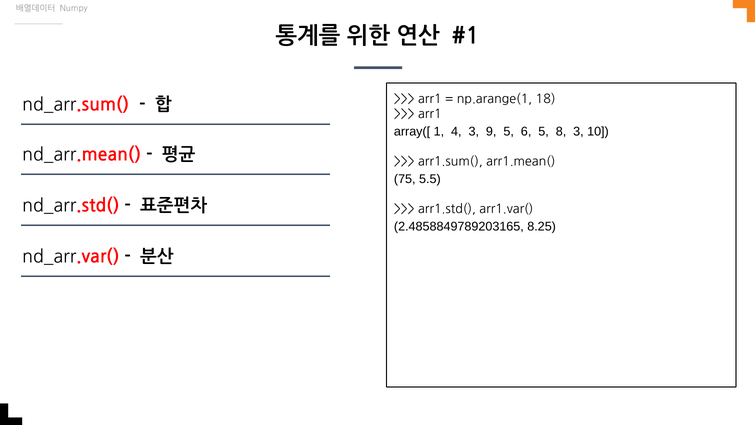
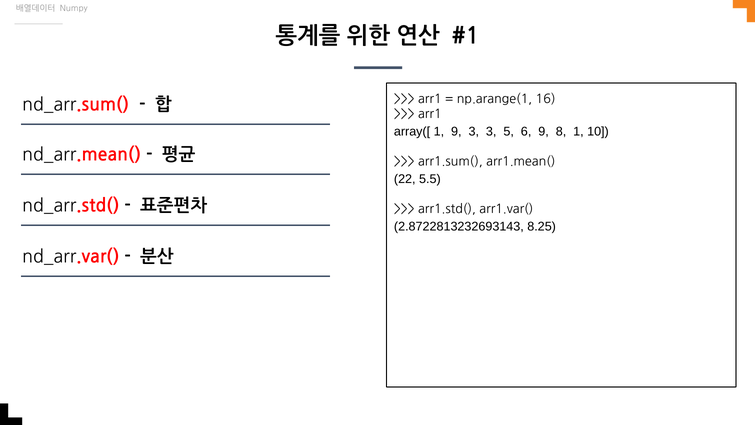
18: 18 -> 16
1 4: 4 -> 9
3 9: 9 -> 3
6 5: 5 -> 9
8 3: 3 -> 1
75: 75 -> 22
2.4858849789203165: 2.4858849789203165 -> 2.8722813232693143
